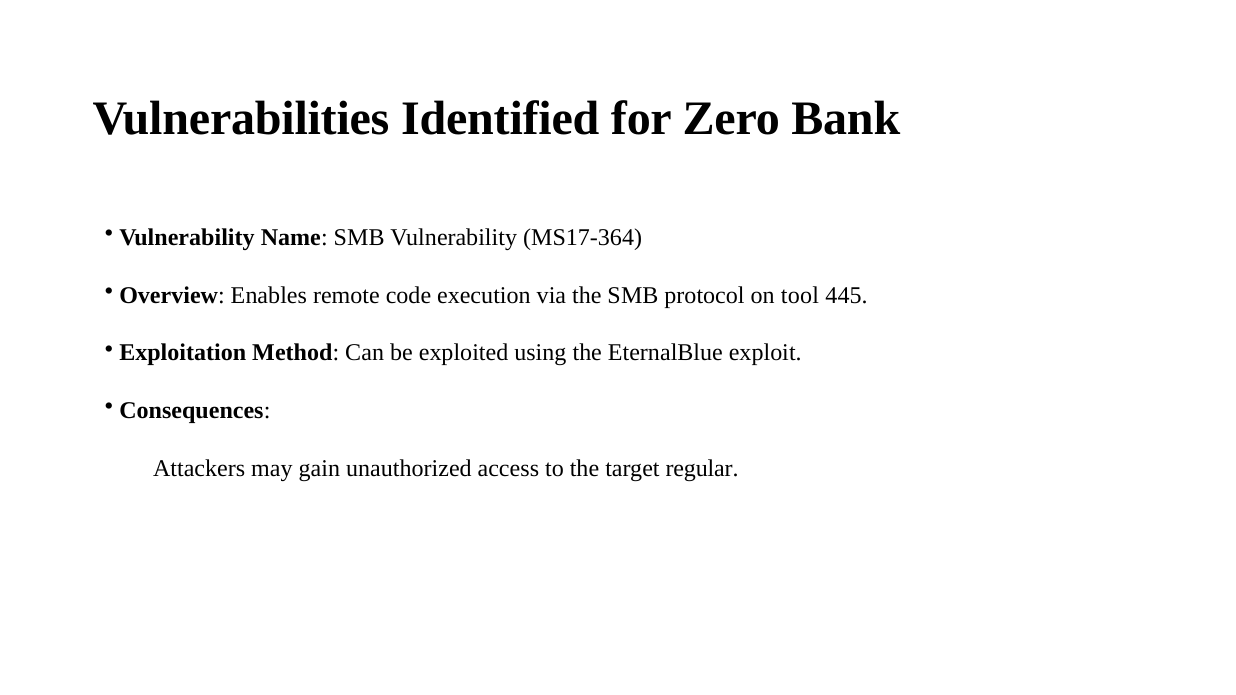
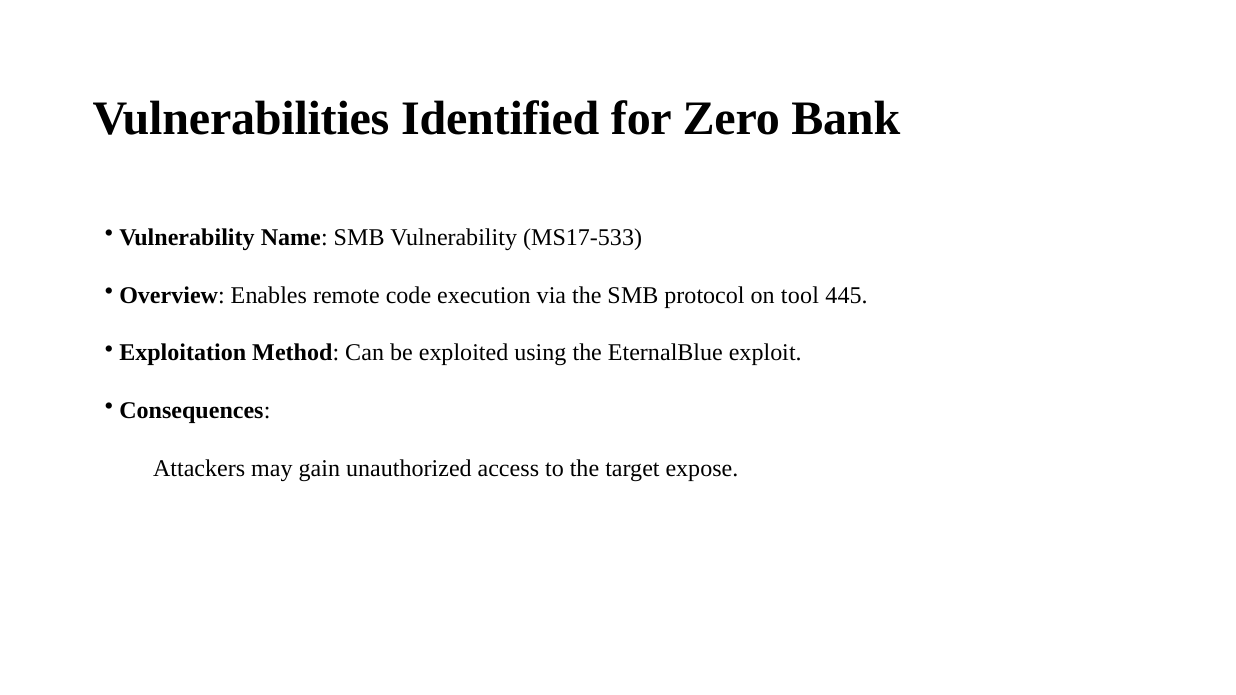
MS17-364: MS17-364 -> MS17-533
regular: regular -> expose
